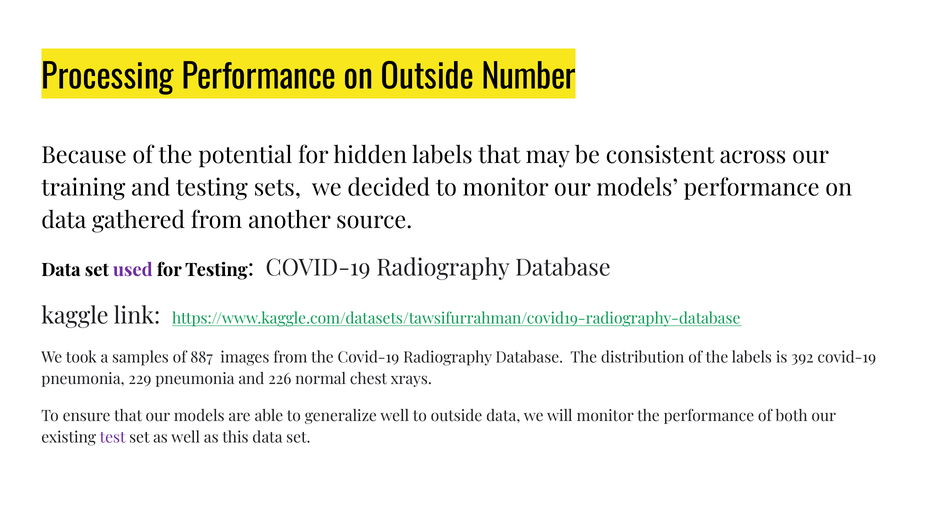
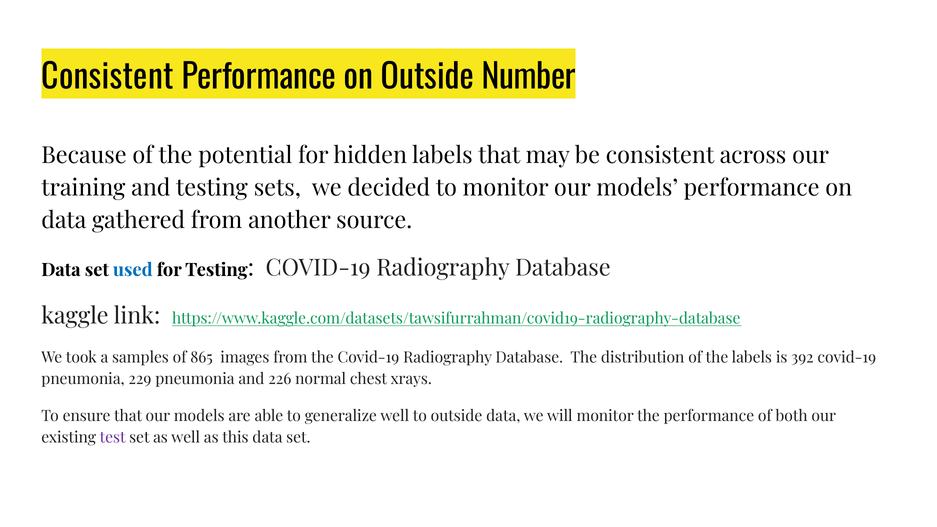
Processing at (108, 78): Processing -> Consistent
used colour: purple -> blue
887: 887 -> 865
